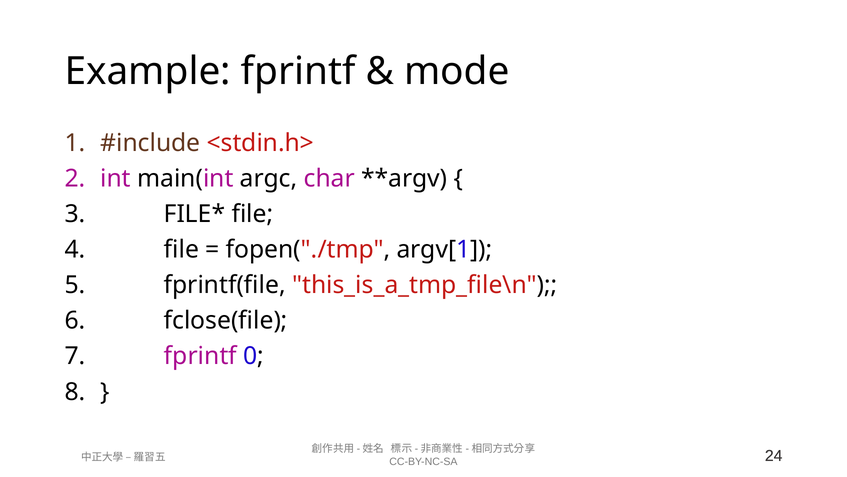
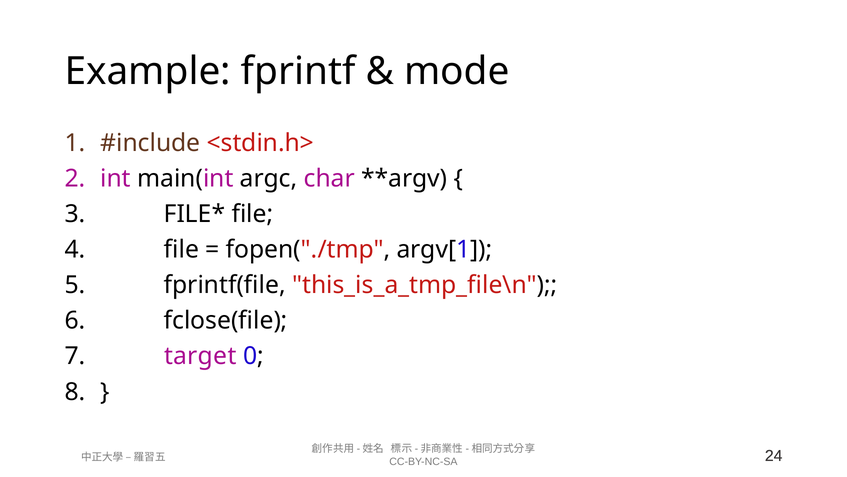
fprintf at (200, 356): fprintf -> target
